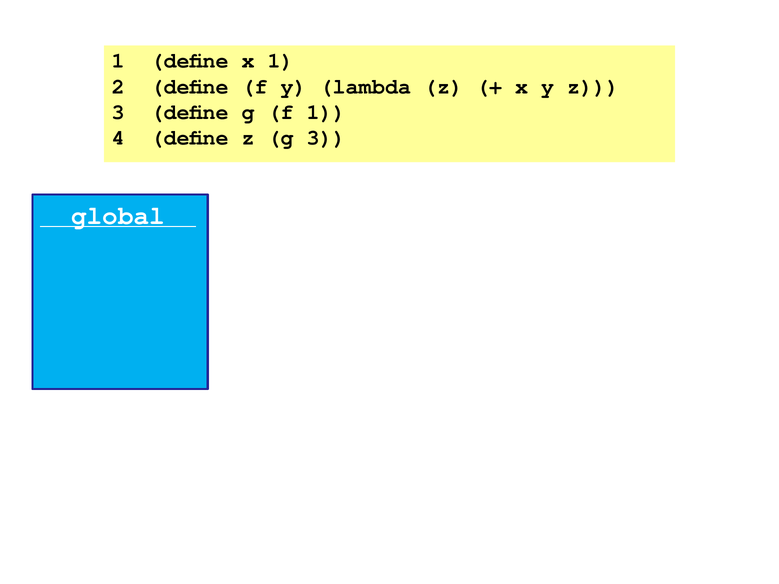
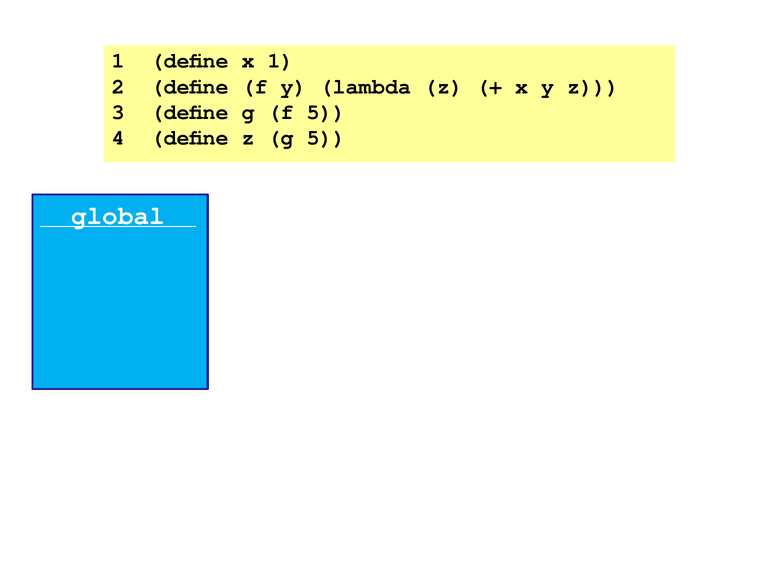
f 1: 1 -> 5
g 3: 3 -> 5
